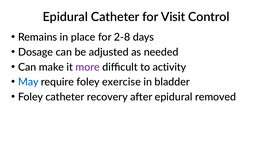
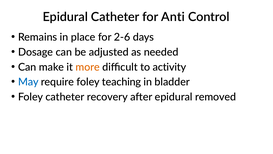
Visit: Visit -> Anti
2-8: 2-8 -> 2-6
more colour: purple -> orange
exercise: exercise -> teaching
